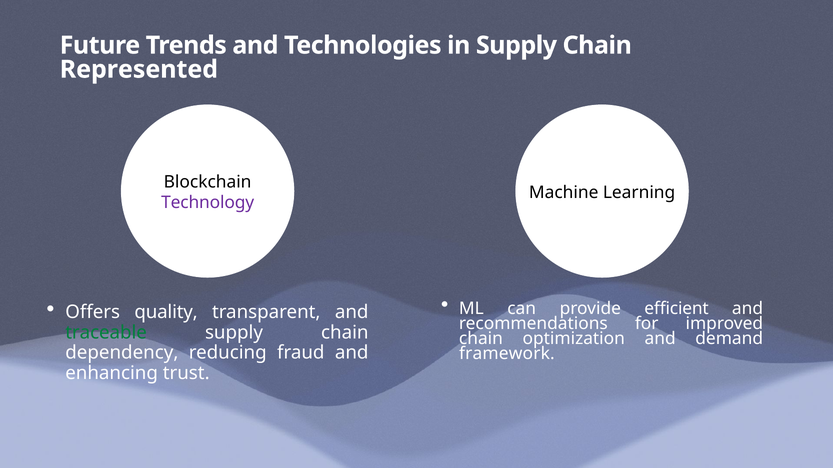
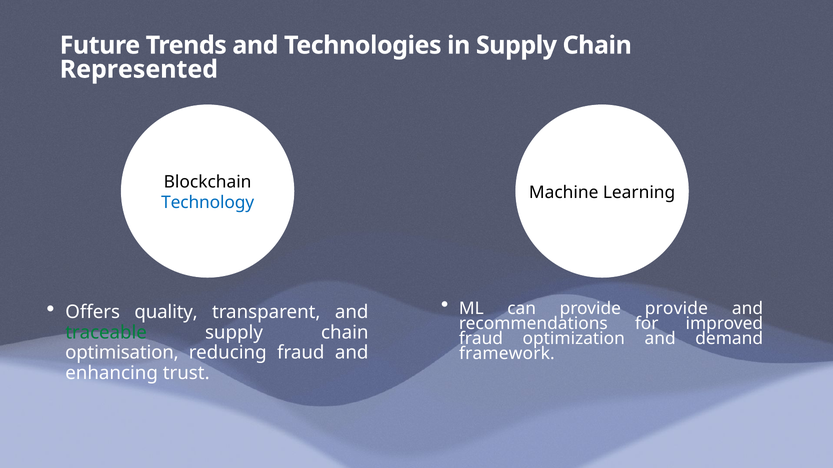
Technology colour: purple -> blue
provide efficient: efficient -> provide
chain at (481, 339): chain -> fraud
dependency: dependency -> optimisation
